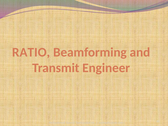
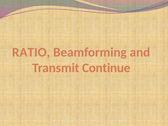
Engineer: Engineer -> Continue
